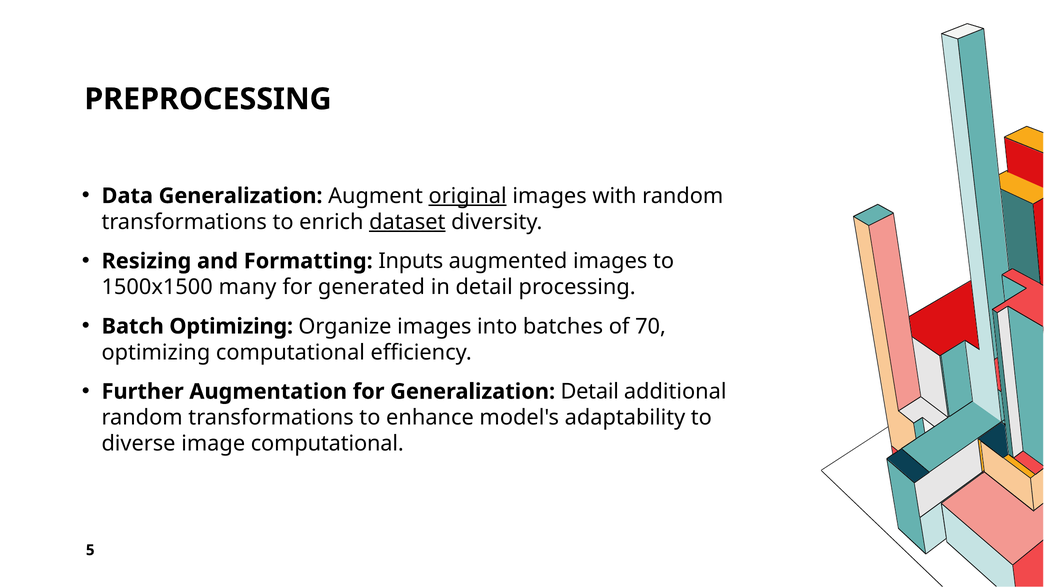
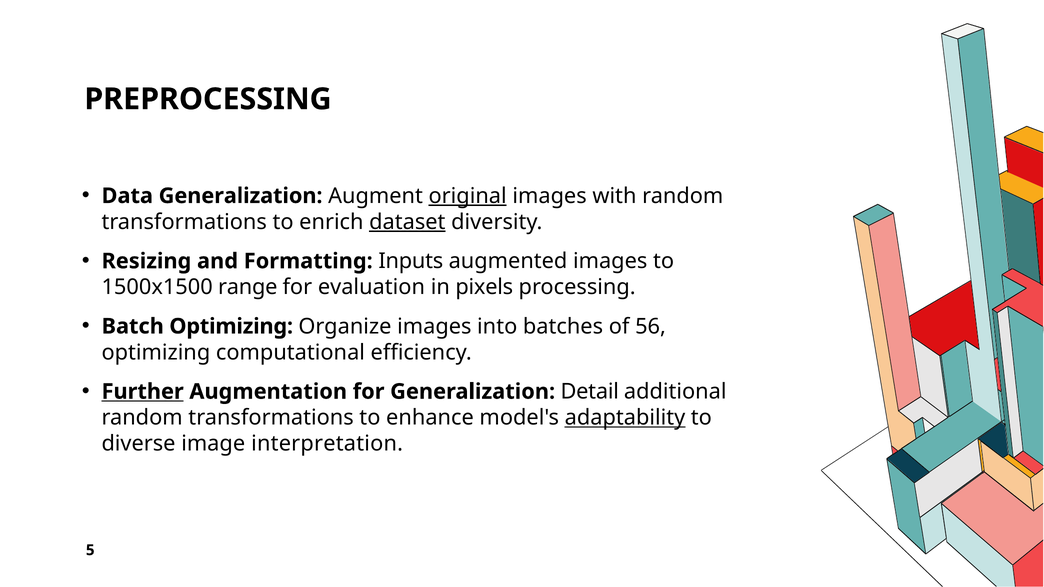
many: many -> range
generated: generated -> evaluation
in detail: detail -> pixels
70: 70 -> 56
Further underline: none -> present
adaptability underline: none -> present
image computational: computational -> interpretation
